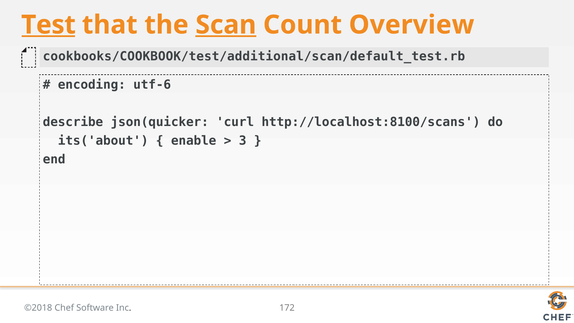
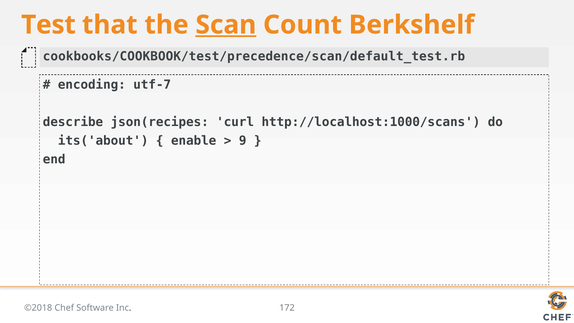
Test underline: present -> none
Overview: Overview -> Berkshelf
cookbooks/COOKBOOK/test/additional/scan/default_test.rb: cookbooks/COOKBOOK/test/additional/scan/default_test.rb -> cookbooks/COOKBOOK/test/precedence/scan/default_test.rb
utf-6: utf-6 -> utf-7
json(quicker: json(quicker -> json(recipes
http://localhost:8100/scans: http://localhost:8100/scans -> http://localhost:1000/scans
3: 3 -> 9
